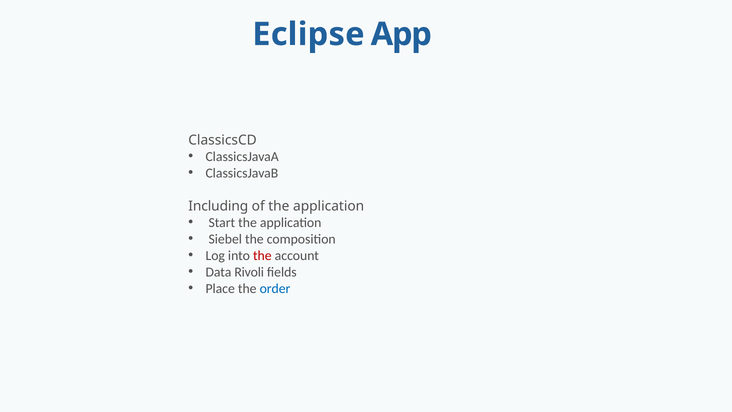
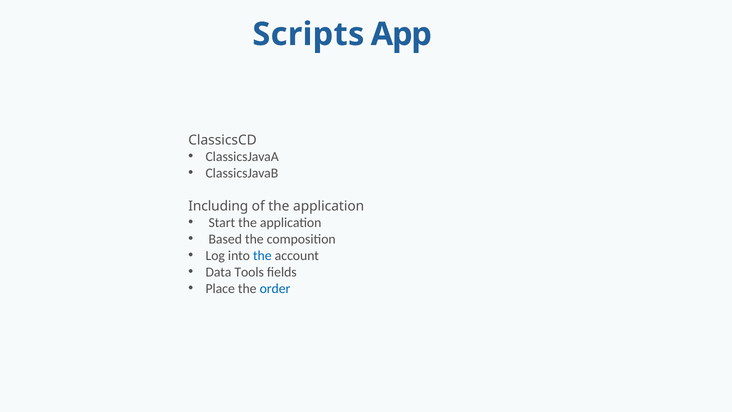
Eclipse: Eclipse -> Scripts
Siebel: Siebel -> Based
the at (262, 255) colour: red -> blue
Rivoli: Rivoli -> Tools
